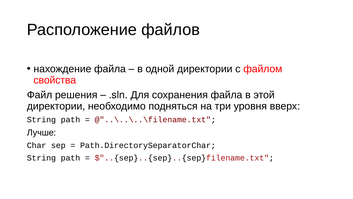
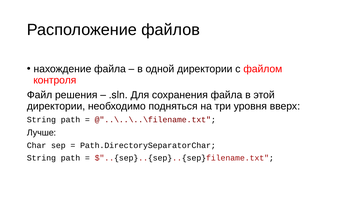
свойства: свойства -> контроля
